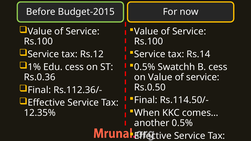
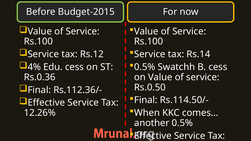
1%: 1% -> 4%
12.35%: 12.35% -> 12.26%
